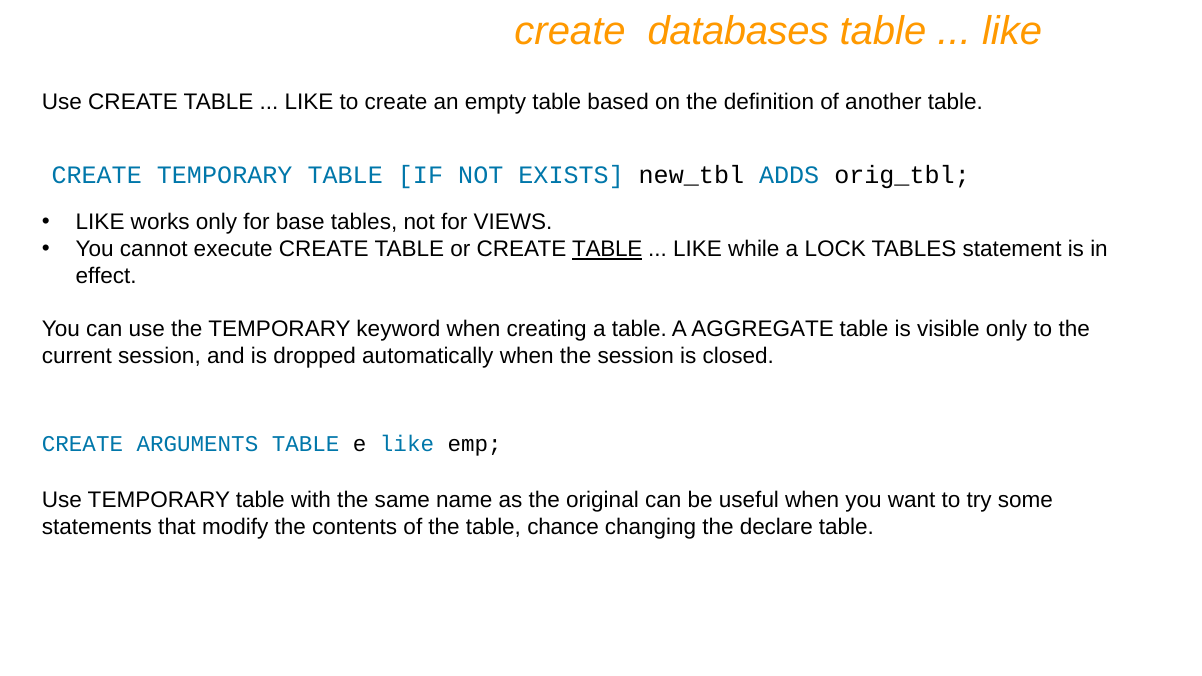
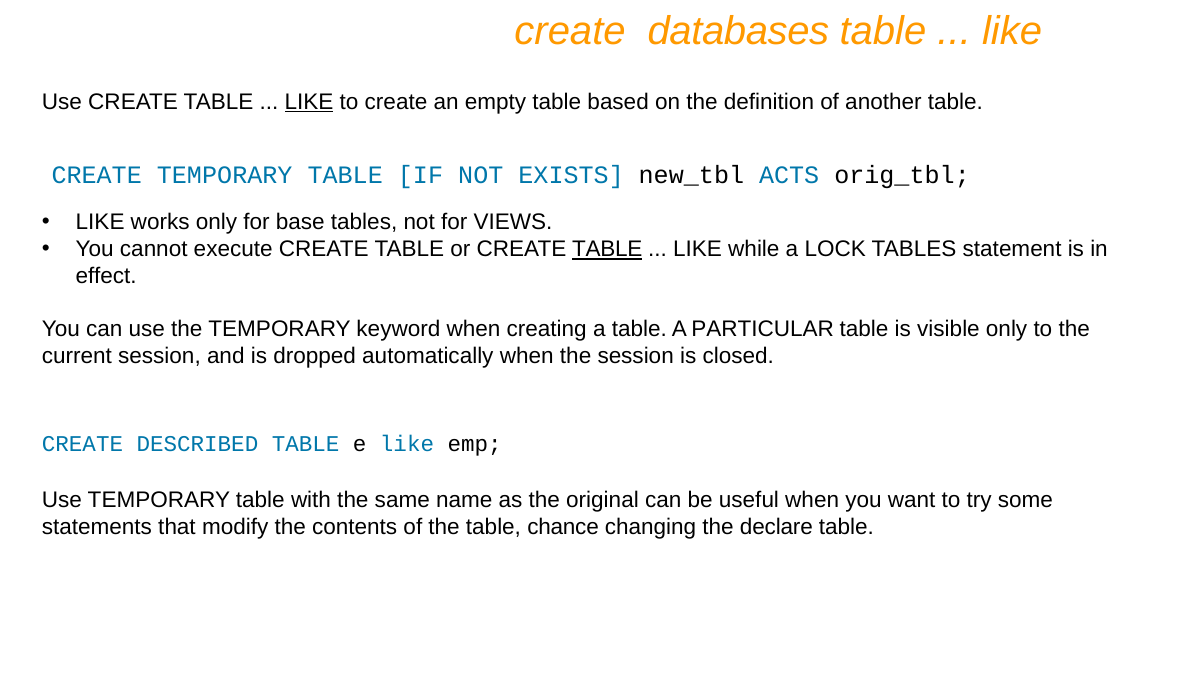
LIKE at (309, 102) underline: none -> present
ADDS: ADDS -> ACTS
AGGREGATE: AGGREGATE -> PARTICULAR
ARGUMENTS: ARGUMENTS -> DESCRIBED
